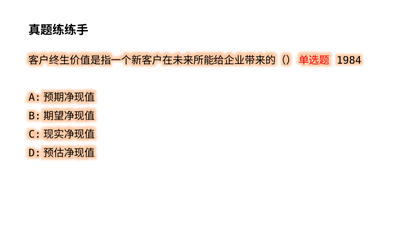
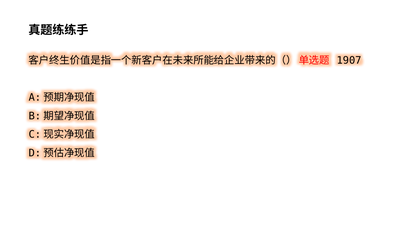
1984: 1984 -> 1907
